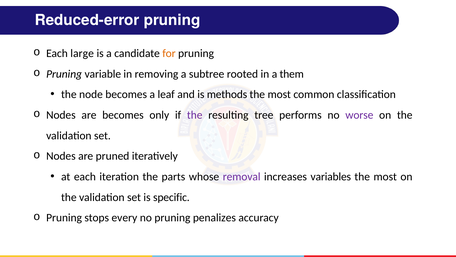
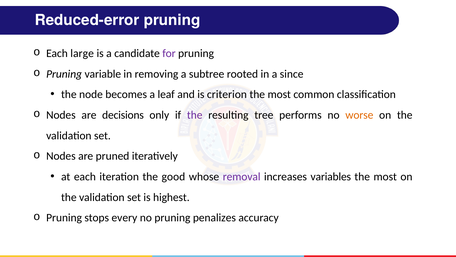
for colour: orange -> purple
them: them -> since
methods: methods -> criterion
are becomes: becomes -> decisions
worse colour: purple -> orange
parts: parts -> good
specific: specific -> highest
